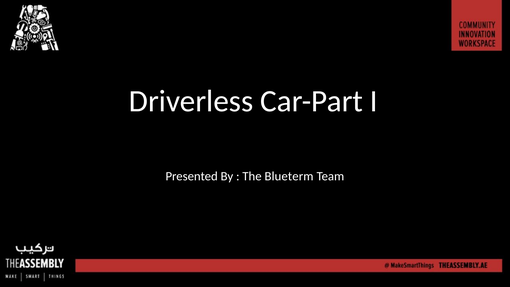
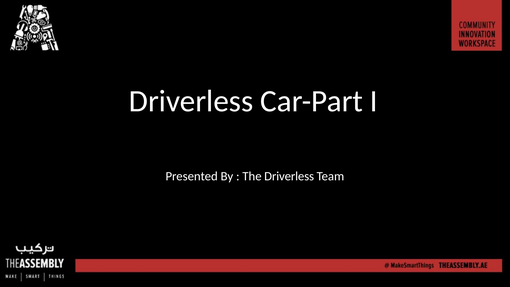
The Blueterm: Blueterm -> Driverless
